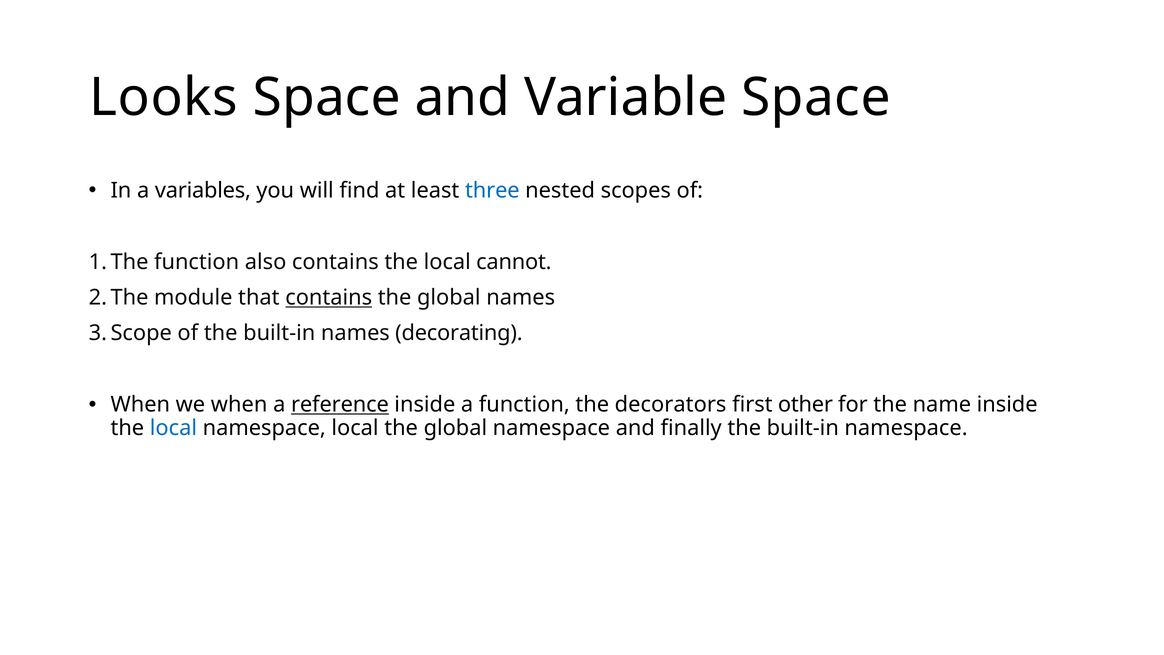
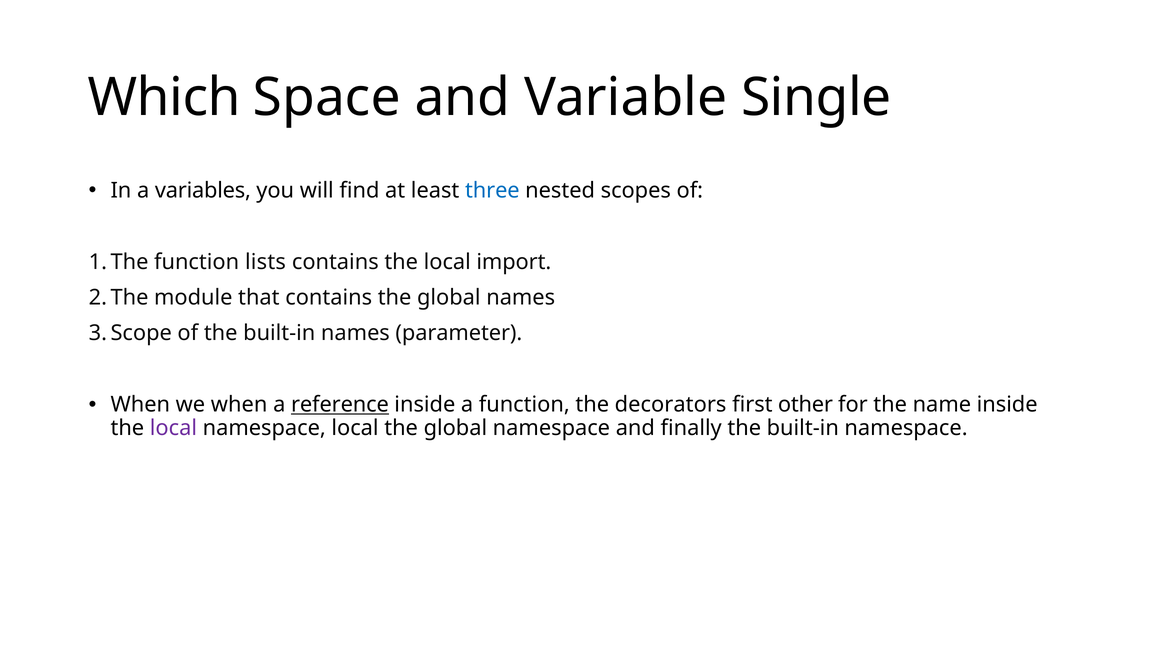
Looks: Looks -> Which
Variable Space: Space -> Single
also: also -> lists
cannot: cannot -> import
contains at (329, 297) underline: present -> none
decorating: decorating -> parameter
local at (173, 428) colour: blue -> purple
